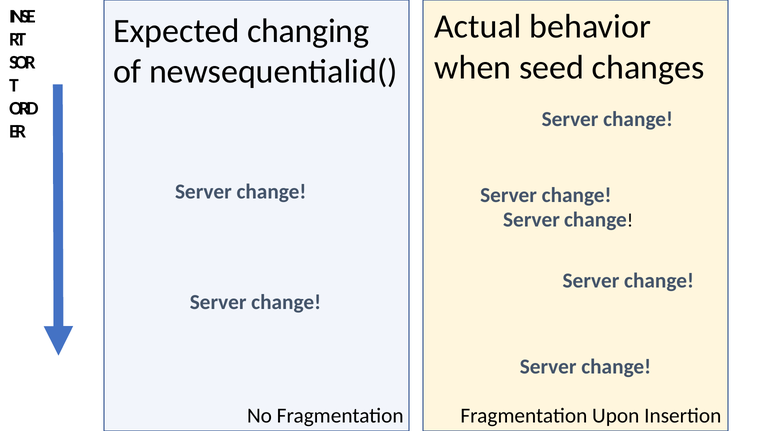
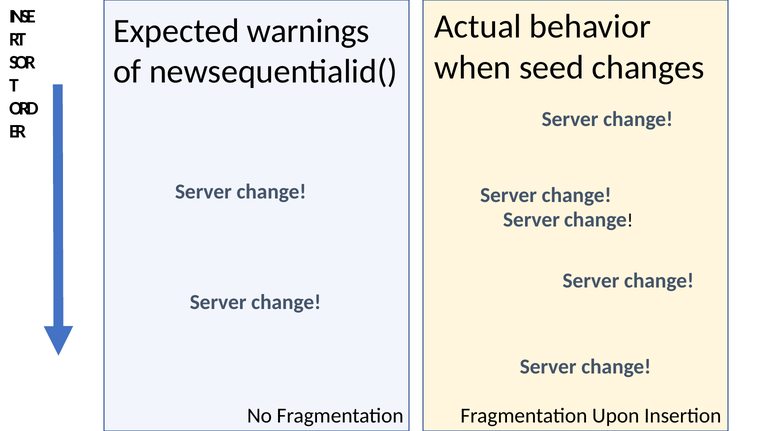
changing: changing -> warnings
